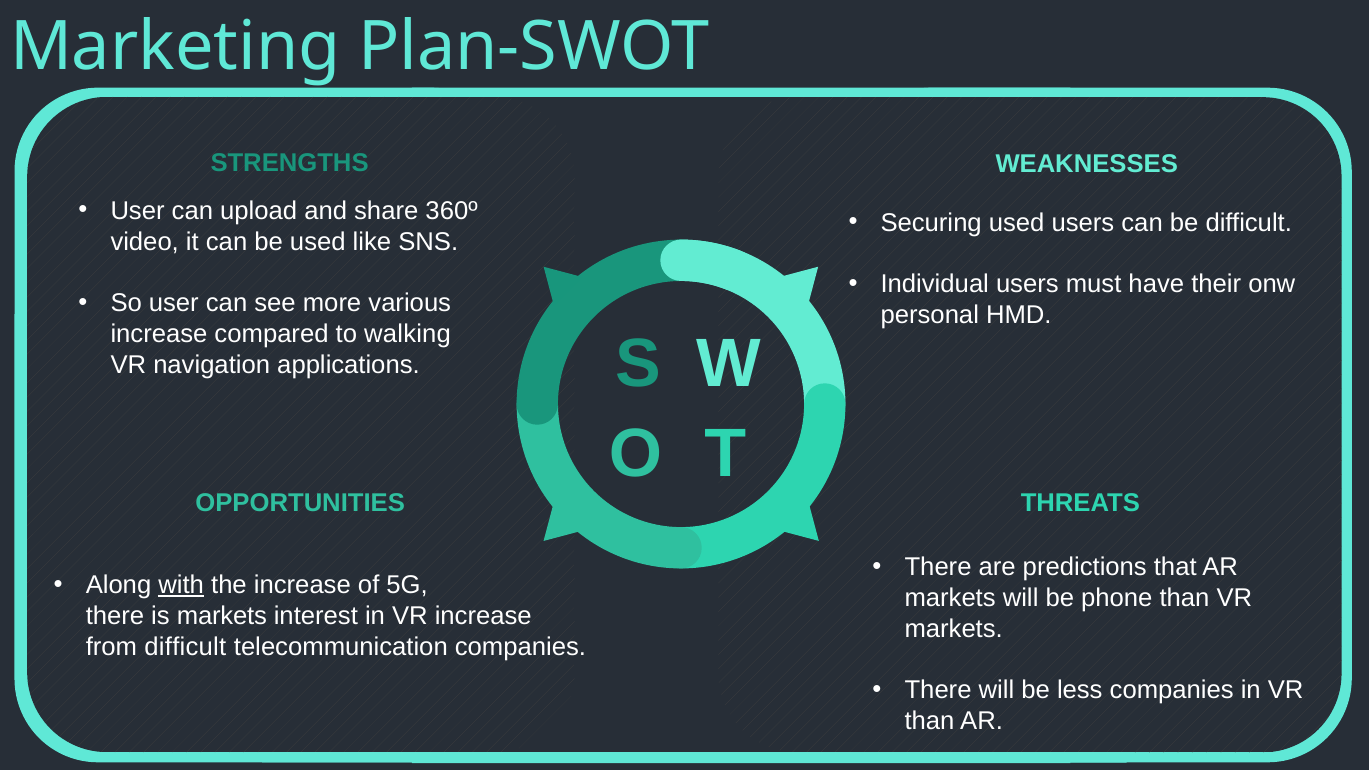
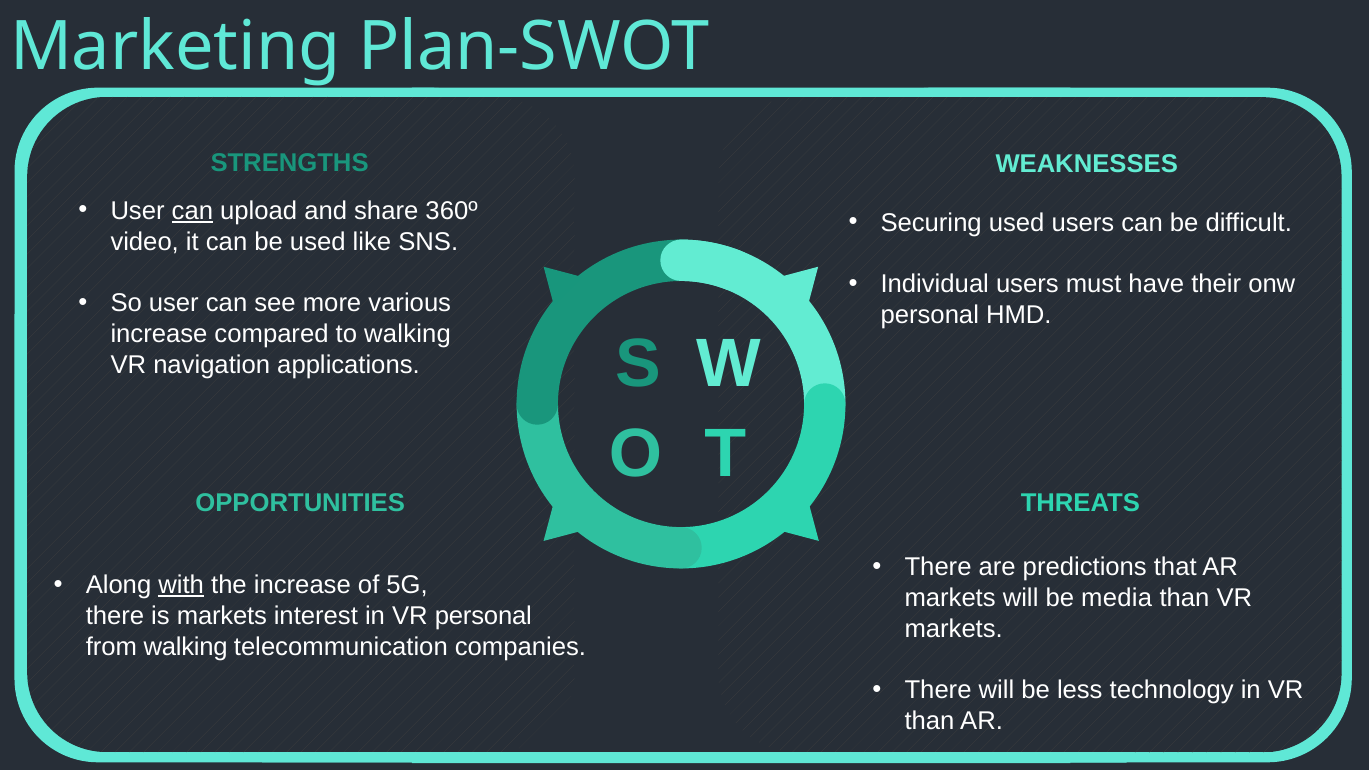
can at (192, 211) underline: none -> present
phone: phone -> media
VR increase: increase -> personal
from difficult: difficult -> walking
less companies: companies -> technology
